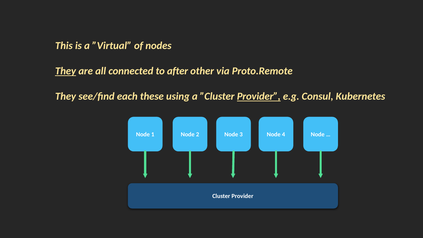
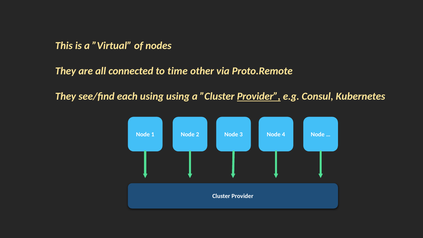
They at (66, 71) underline: present -> none
after: after -> time
each these: these -> using
